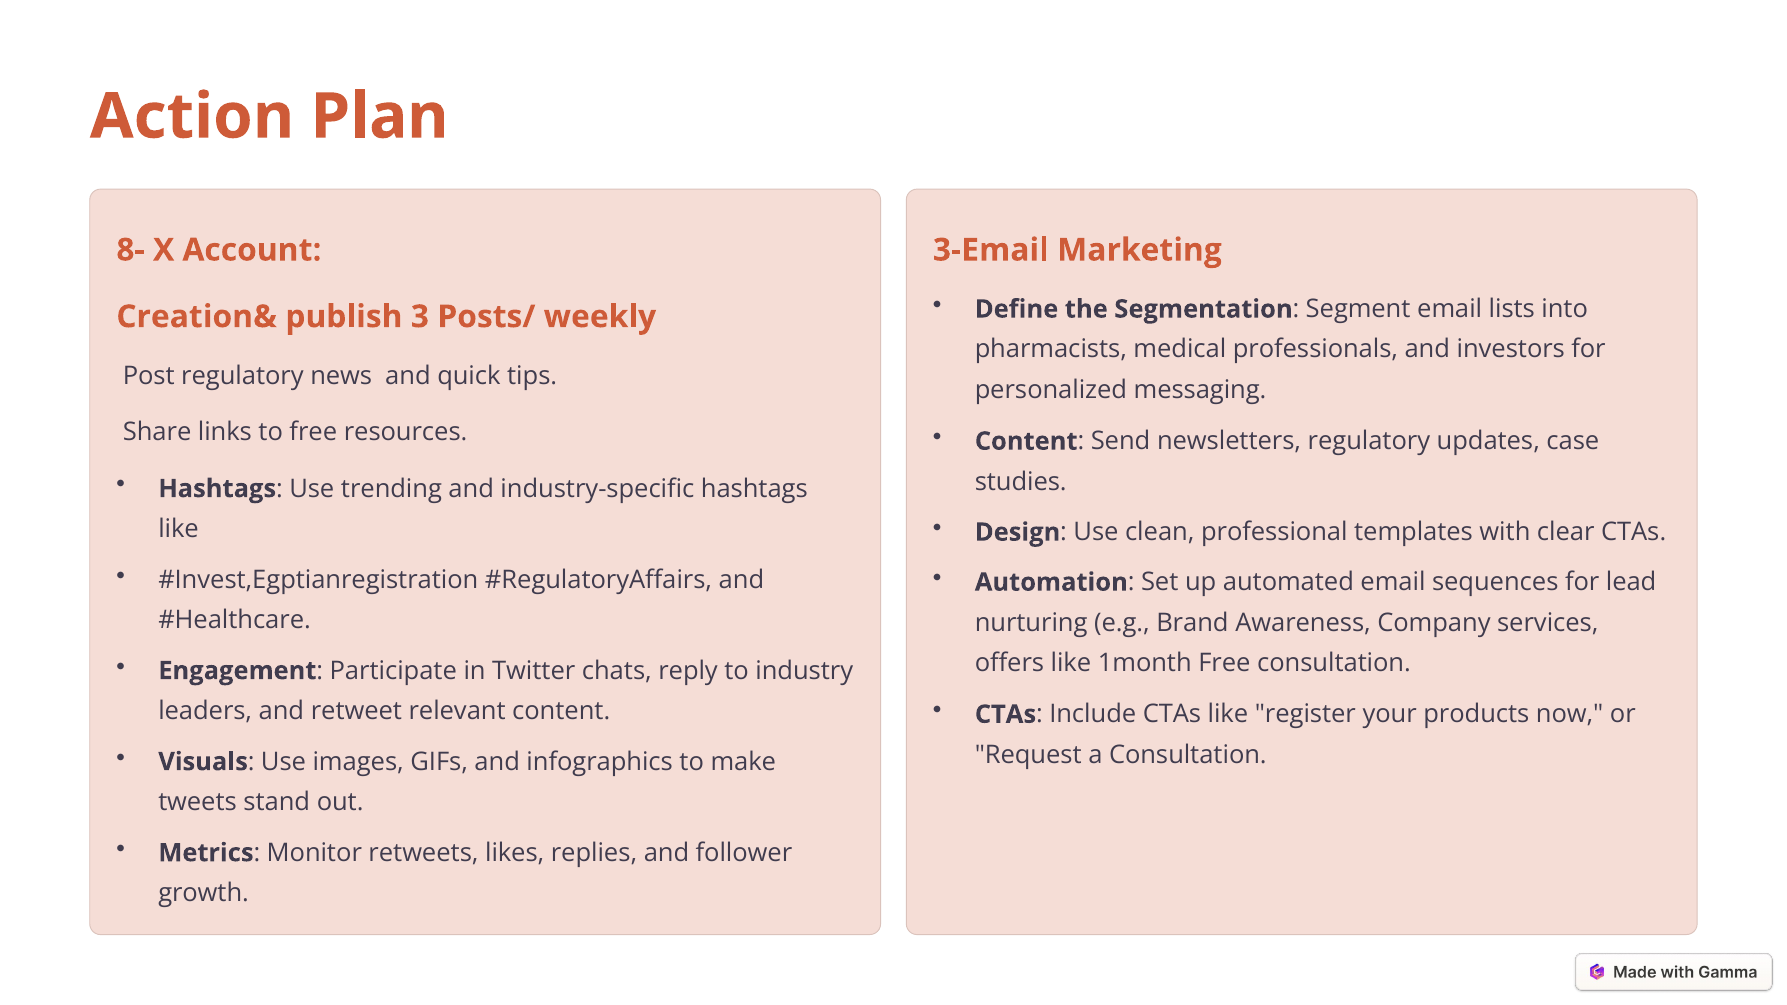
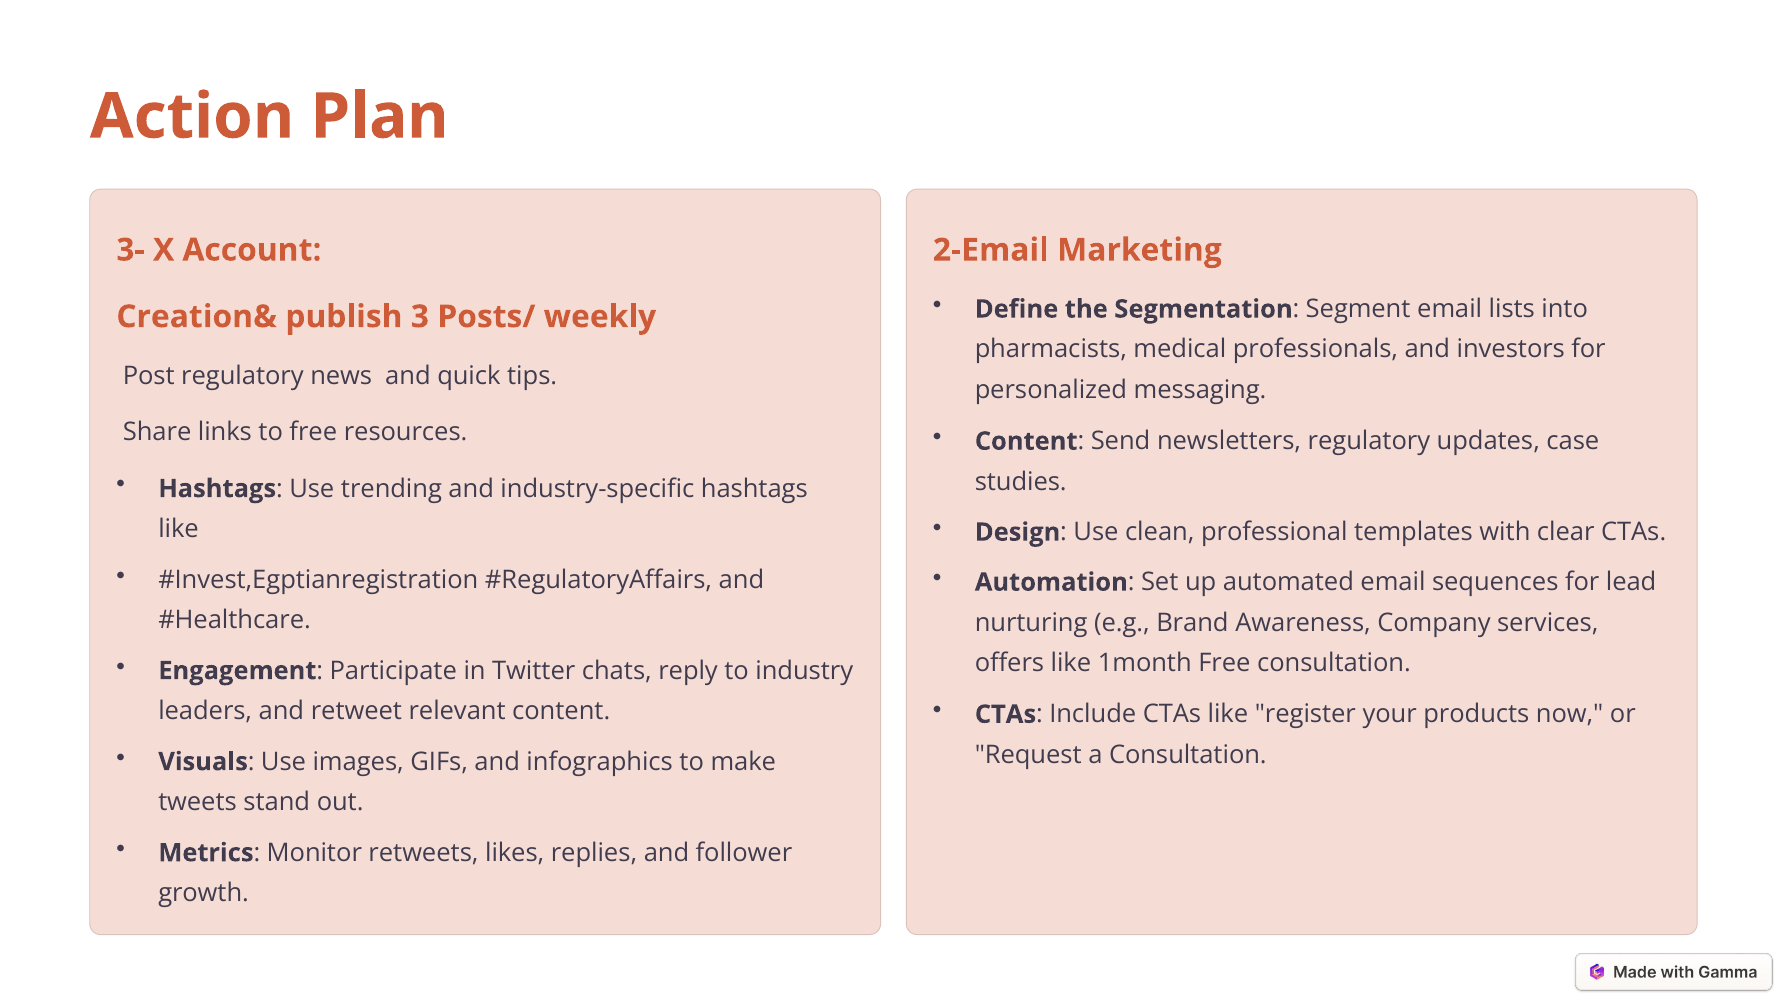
8-: 8- -> 3-
3-Email: 3-Email -> 2-Email
